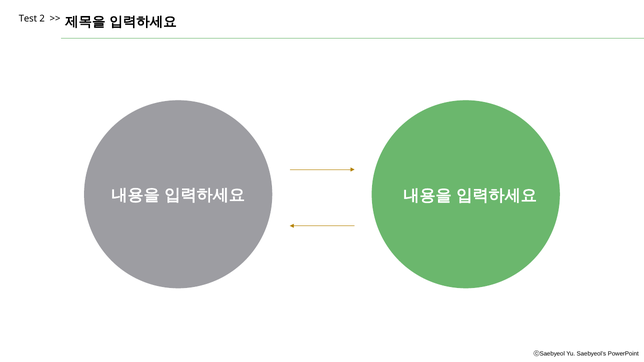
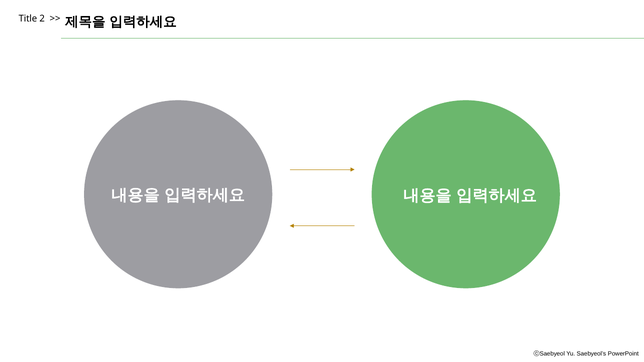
Test: Test -> Title
